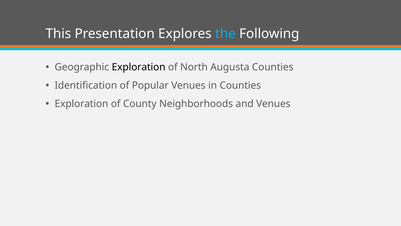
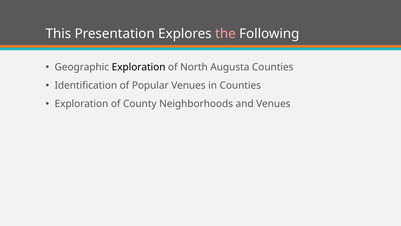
the colour: light blue -> pink
